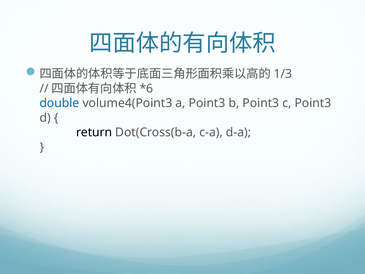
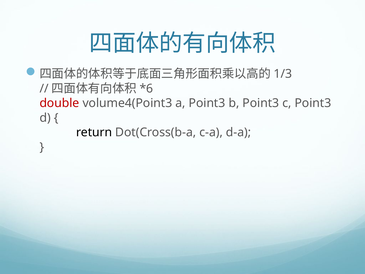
double colour: blue -> red
